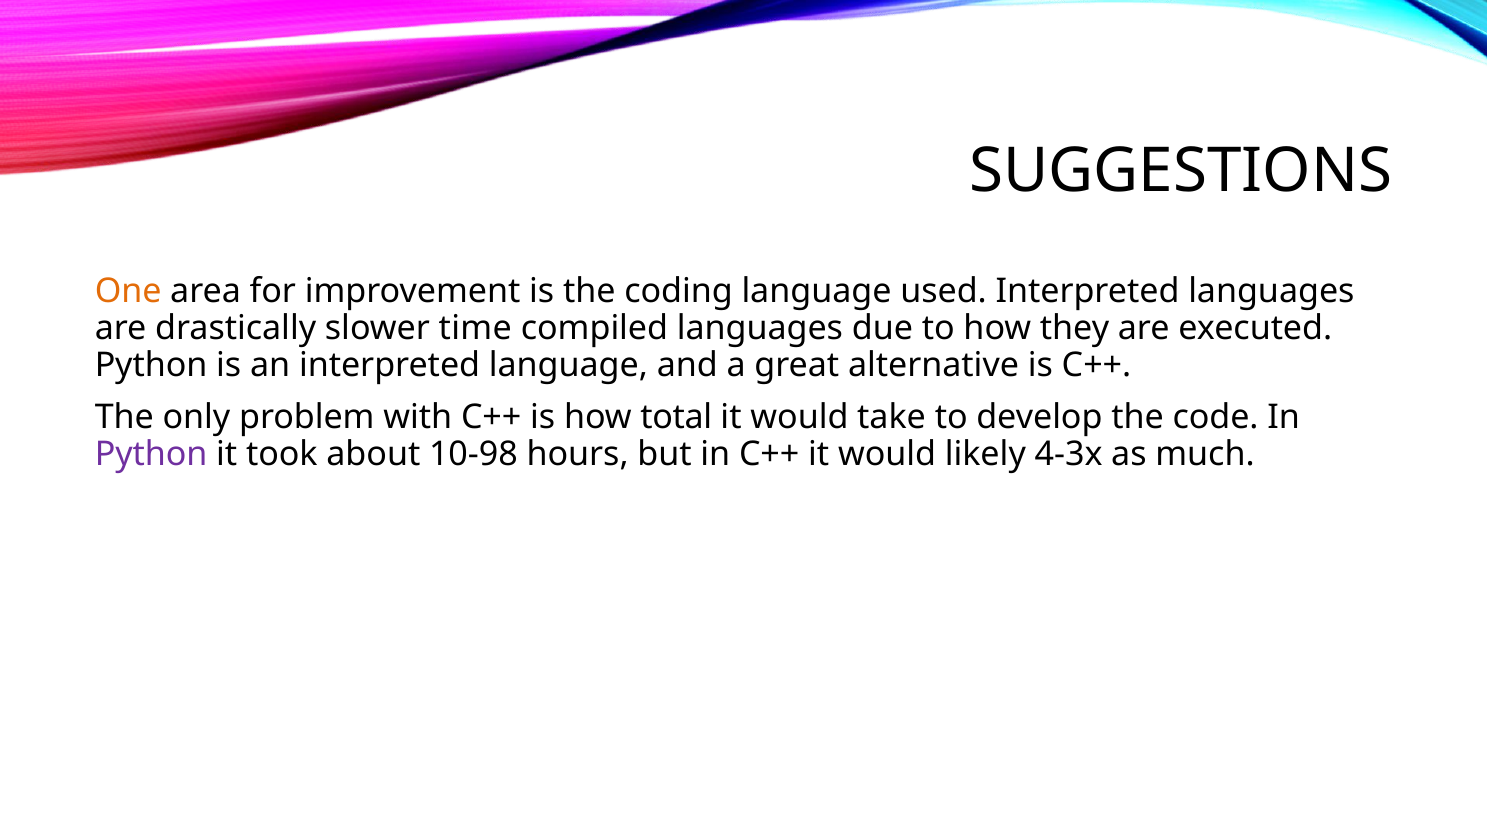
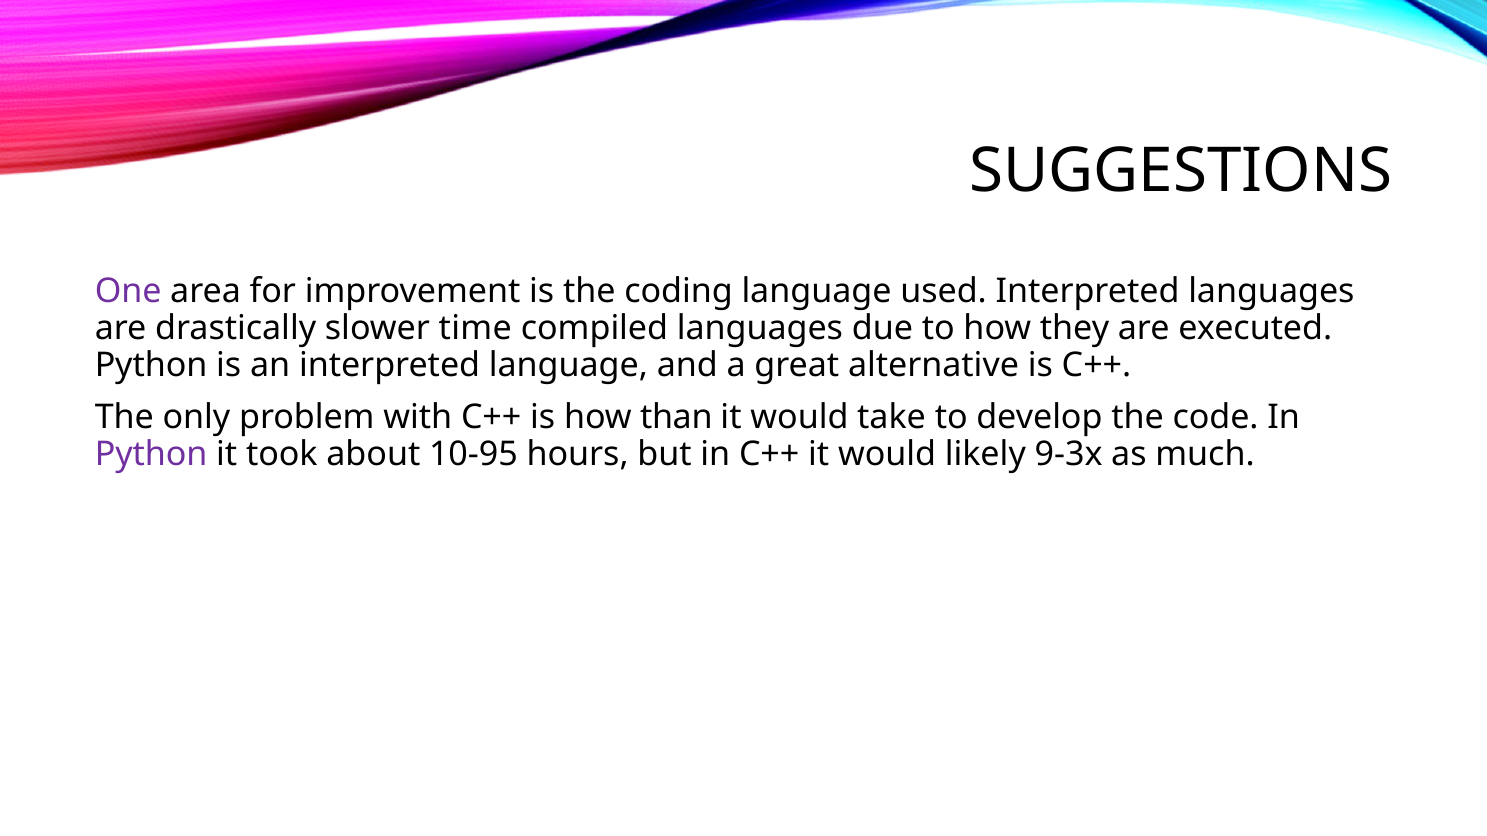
One colour: orange -> purple
total: total -> than
10-98: 10-98 -> 10-95
4-3x: 4-3x -> 9-3x
